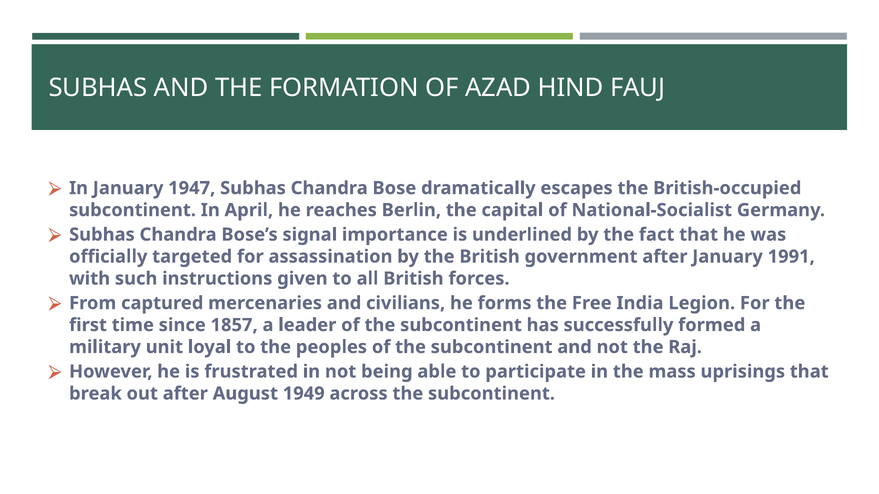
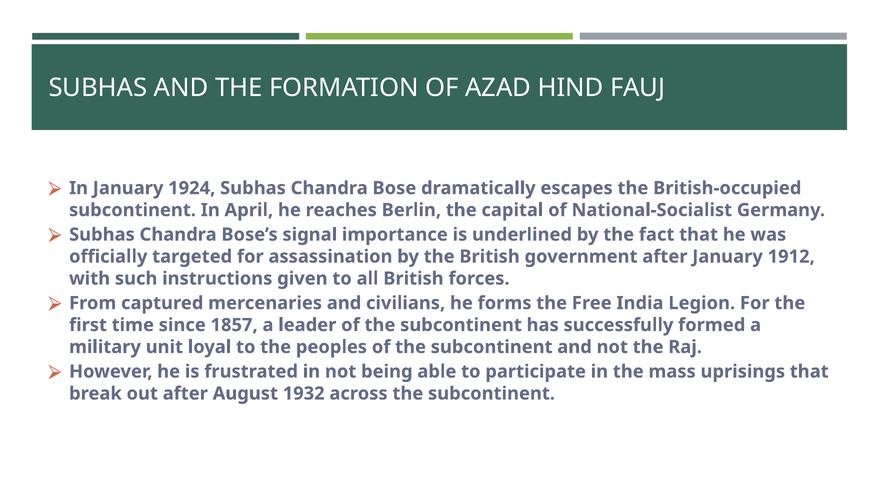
1947: 1947 -> 1924
1991: 1991 -> 1912
1949: 1949 -> 1932
